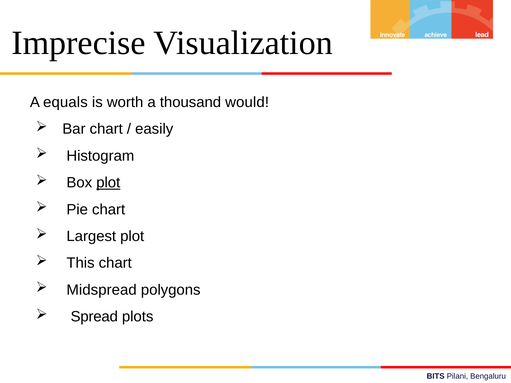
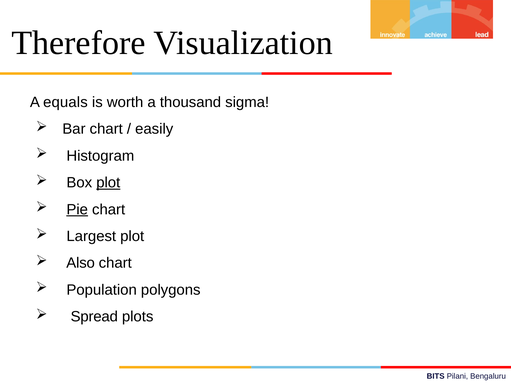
Imprecise: Imprecise -> Therefore
would: would -> sigma
Pie underline: none -> present
This: This -> Also
Midspread: Midspread -> Population
